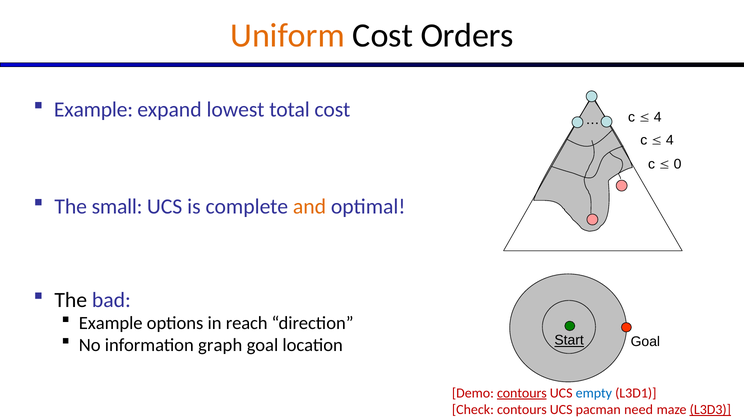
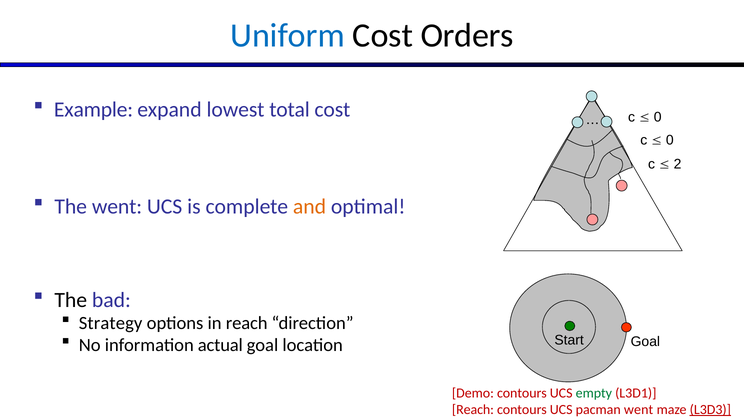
Uniform colour: orange -> blue
4 at (658, 117): 4 -> 0
4 at (670, 140): 4 -> 0
0: 0 -> 2
The small: small -> went
Example at (111, 324): Example -> Strategy
graph: graph -> actual
Start underline: present -> none
contours at (522, 393) underline: present -> none
empty colour: blue -> green
Check at (473, 410): Check -> Reach
pacman need: need -> went
